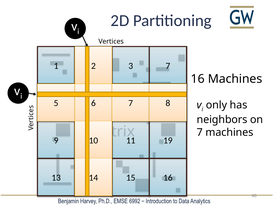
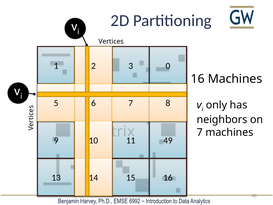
3 7: 7 -> 0
19: 19 -> 49
